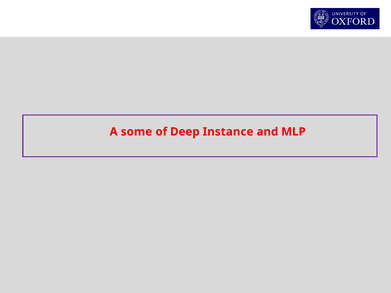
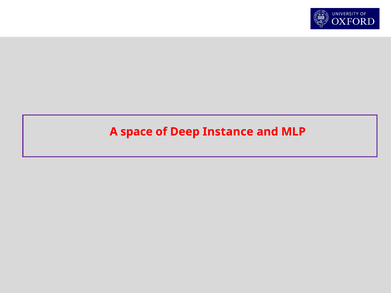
some: some -> space
